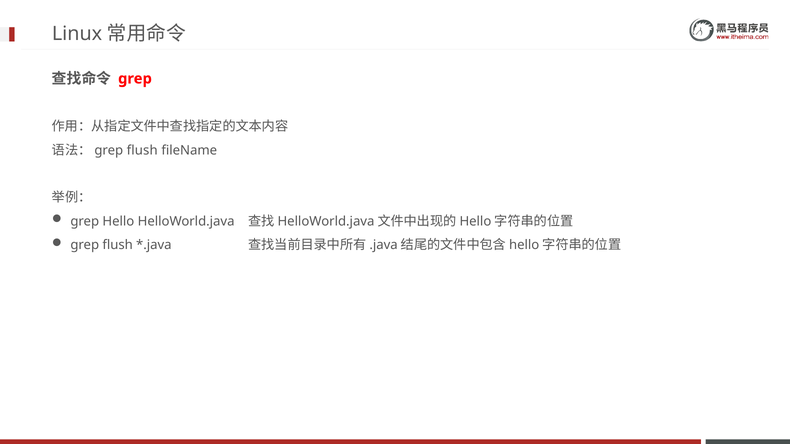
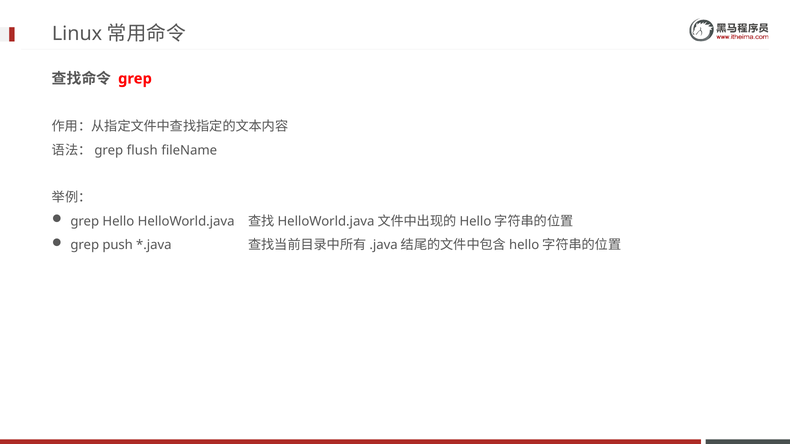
grep flush: flush -> push
